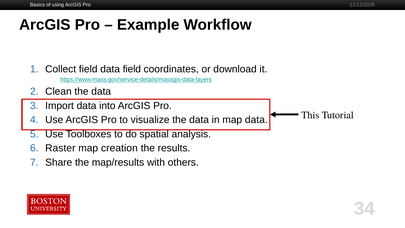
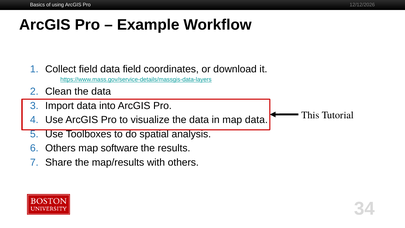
Raster at (60, 148): Raster -> Others
creation: creation -> software
